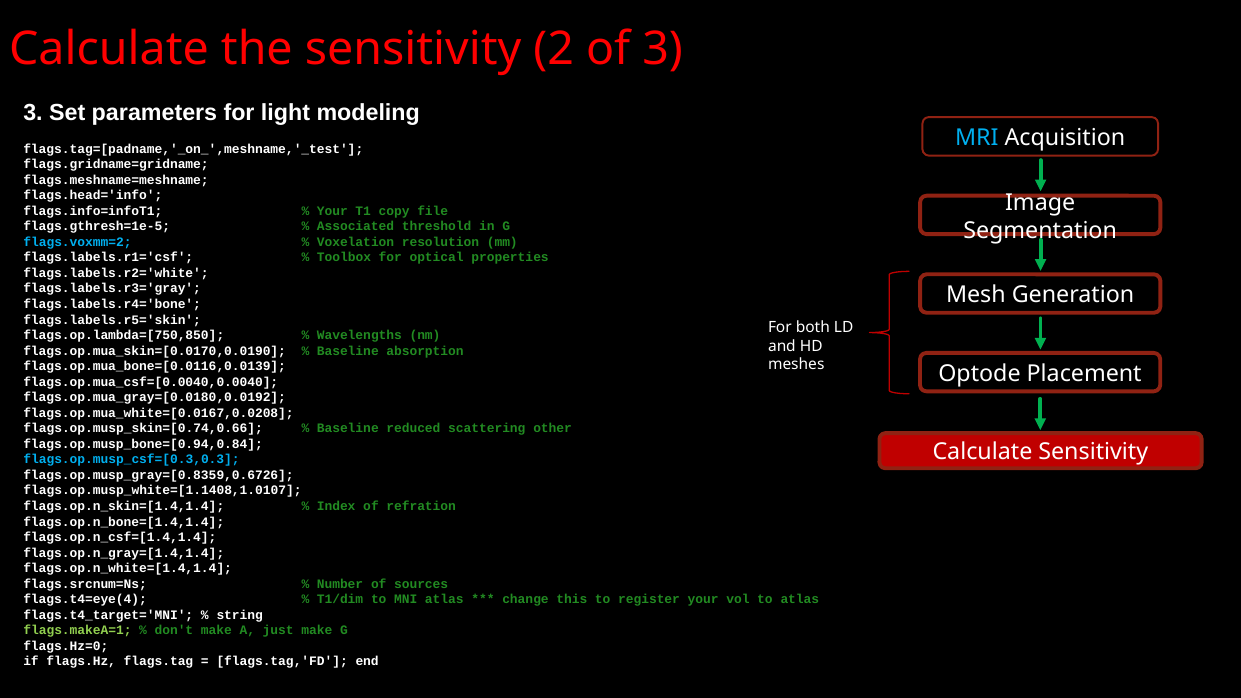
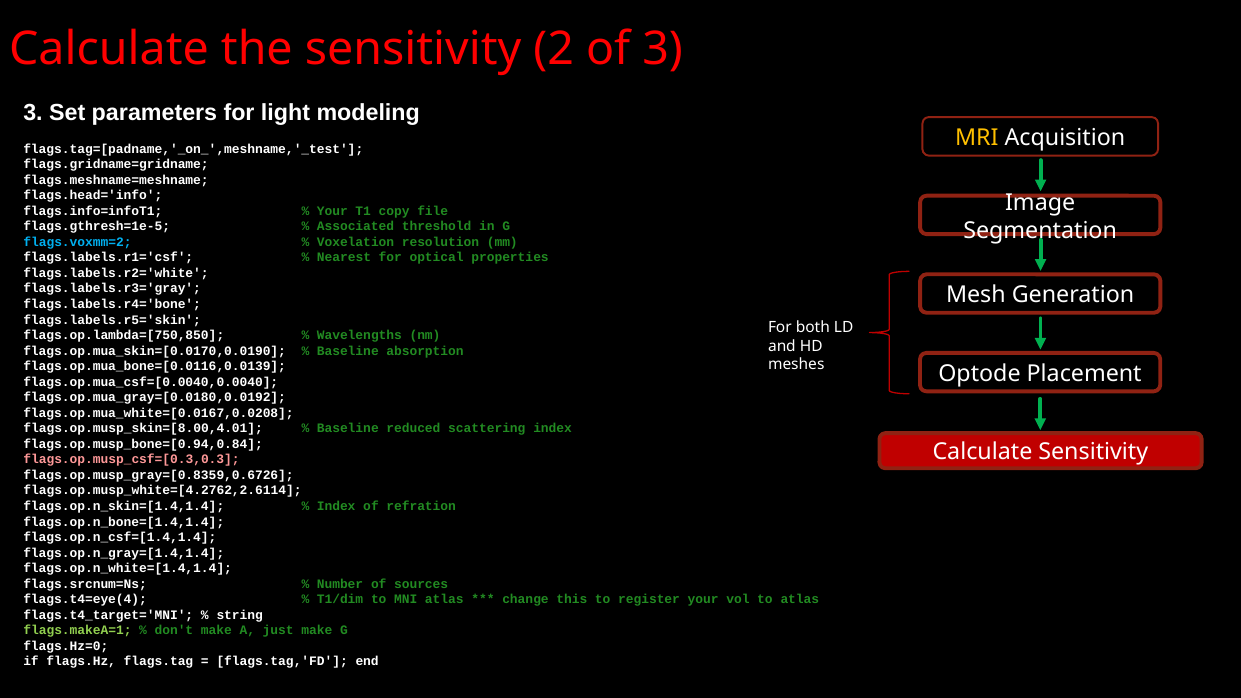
MRI colour: light blue -> yellow
Toolbox: Toolbox -> Nearest
flags.op.musp_skin=[0.74,0.66: flags.op.musp_skin=[0.74,0.66 -> flags.op.musp_skin=[8.00,4.01
scattering other: other -> index
flags.op.musp_csf=[0.3,0.3 colour: light blue -> pink
flags.op.musp_white=[1.1408,1.0107: flags.op.musp_white=[1.1408,1.0107 -> flags.op.musp_white=[4.2762,2.6114
